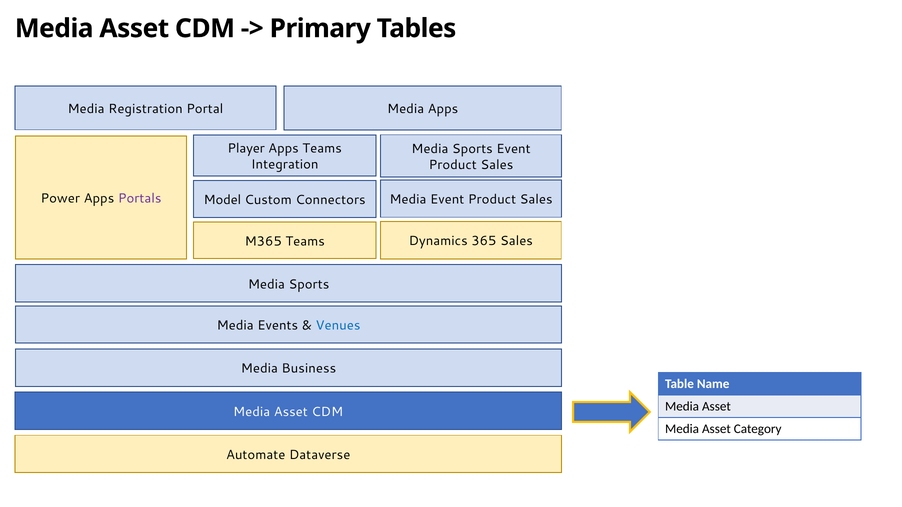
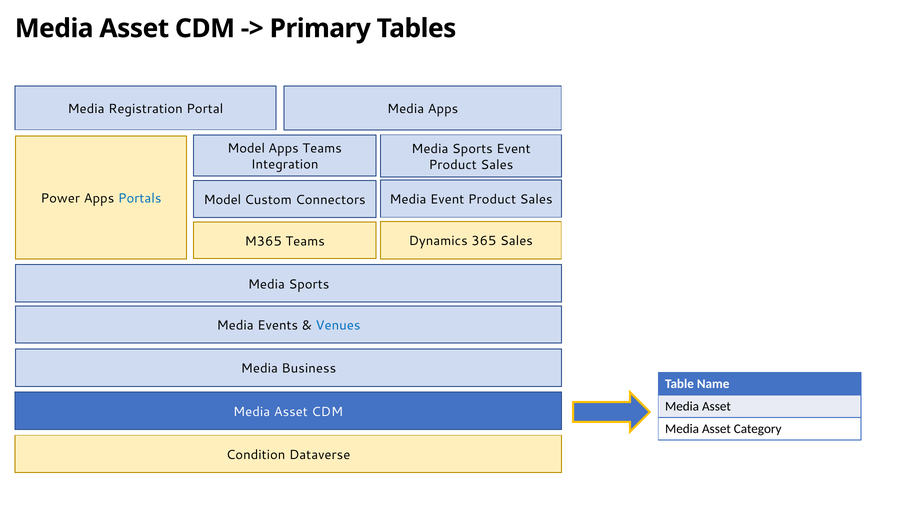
Player at (246, 149): Player -> Model
Portals colour: purple -> blue
Automate: Automate -> Condition
